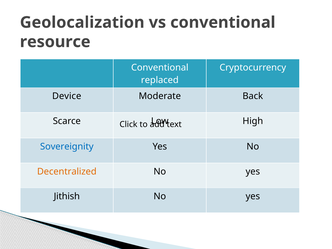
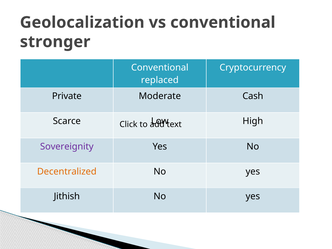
resource: resource -> stronger
Device: Device -> Private
Back: Back -> Cash
Sovereignity colour: blue -> purple
